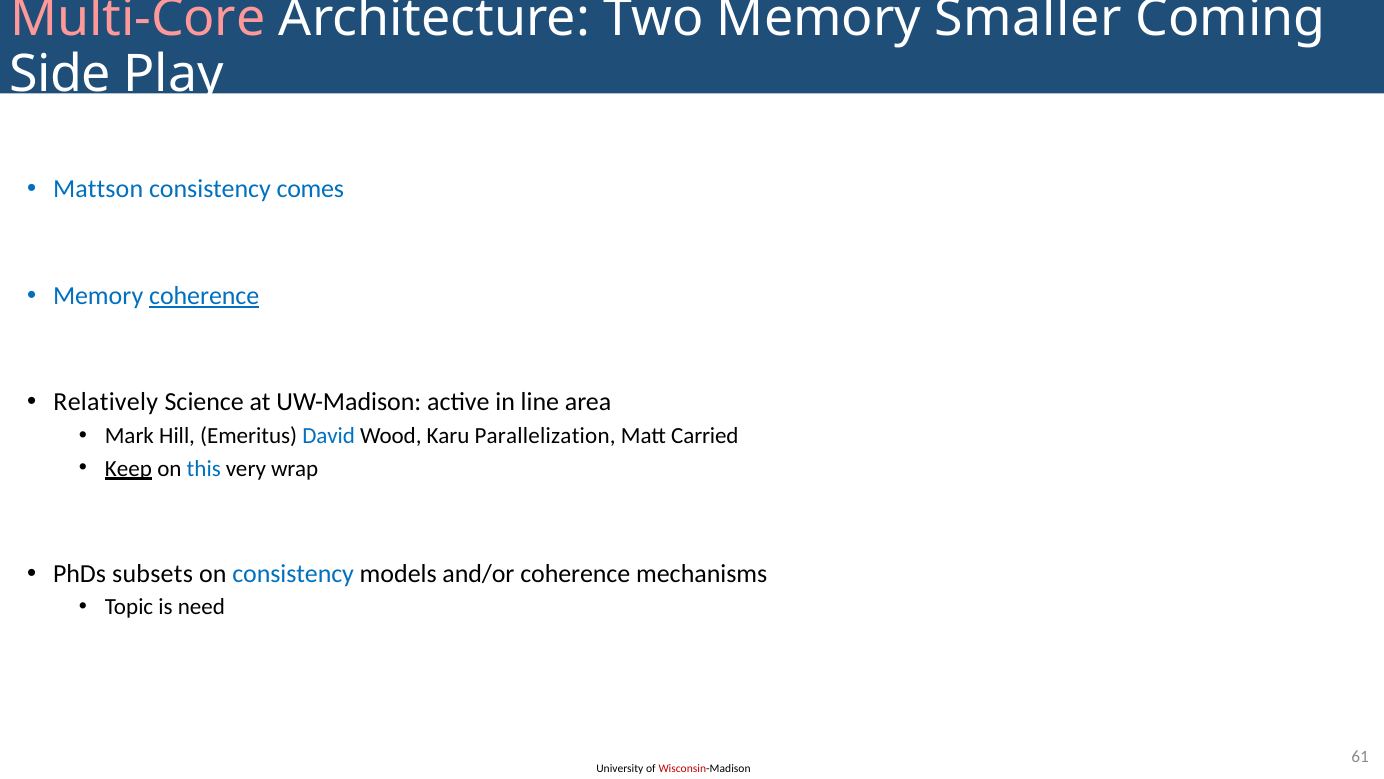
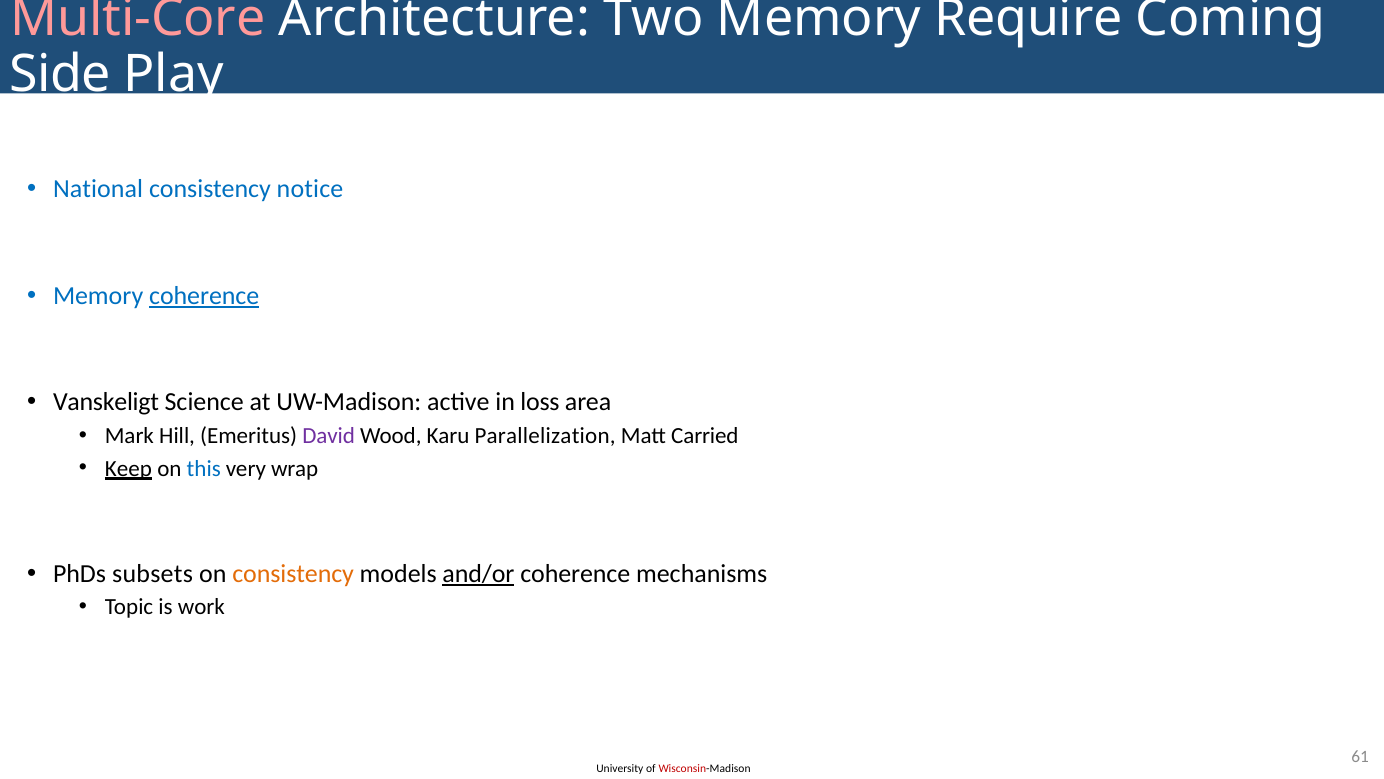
Smaller: Smaller -> Require
Mattson: Mattson -> National
comes: comes -> notice
Relatively: Relatively -> Vanskeligt
line: line -> loss
David colour: blue -> purple
consistency at (293, 573) colour: blue -> orange
and/or underline: none -> present
need: need -> work
